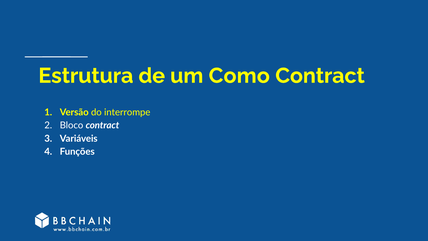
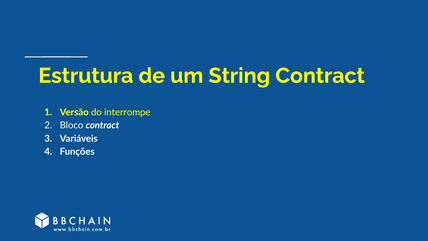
Como: Como -> String
